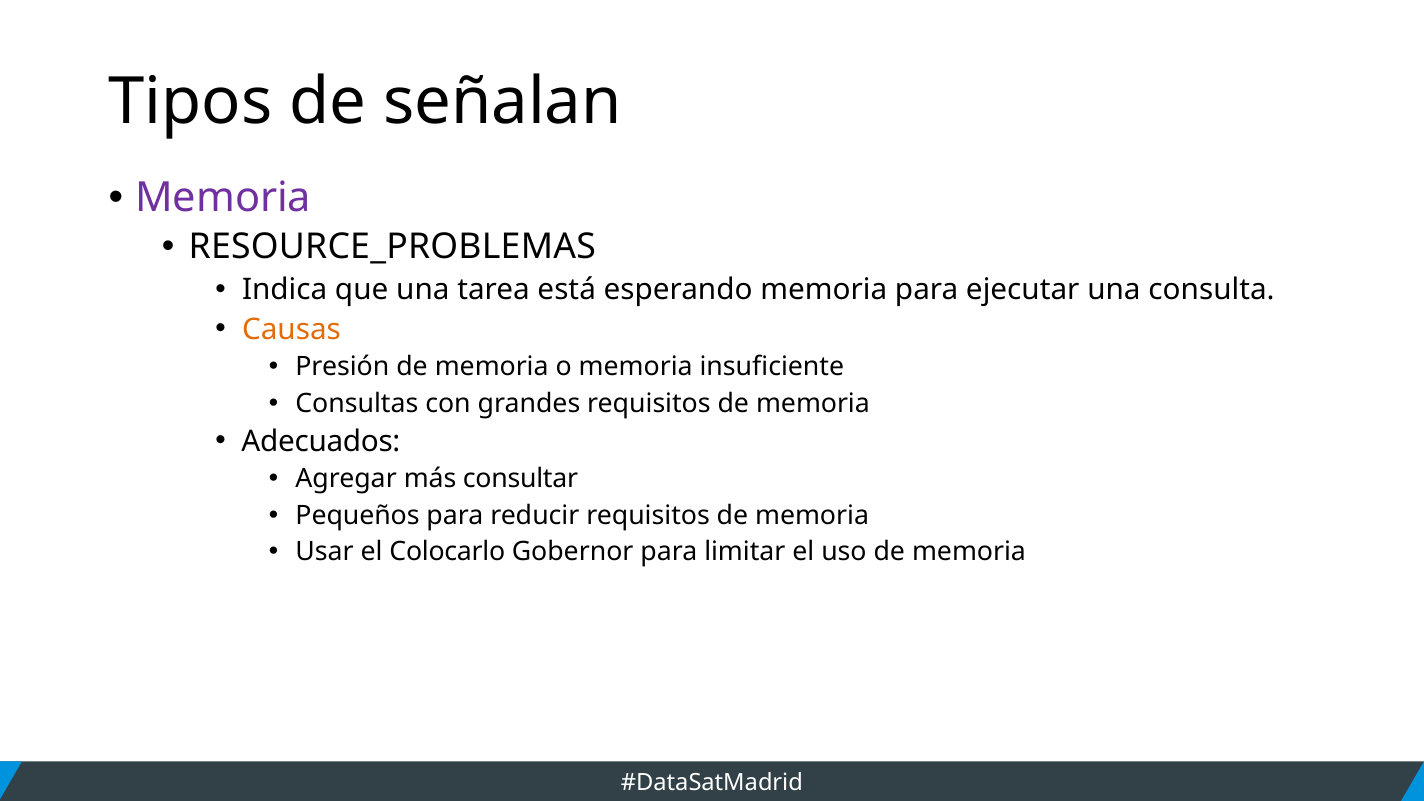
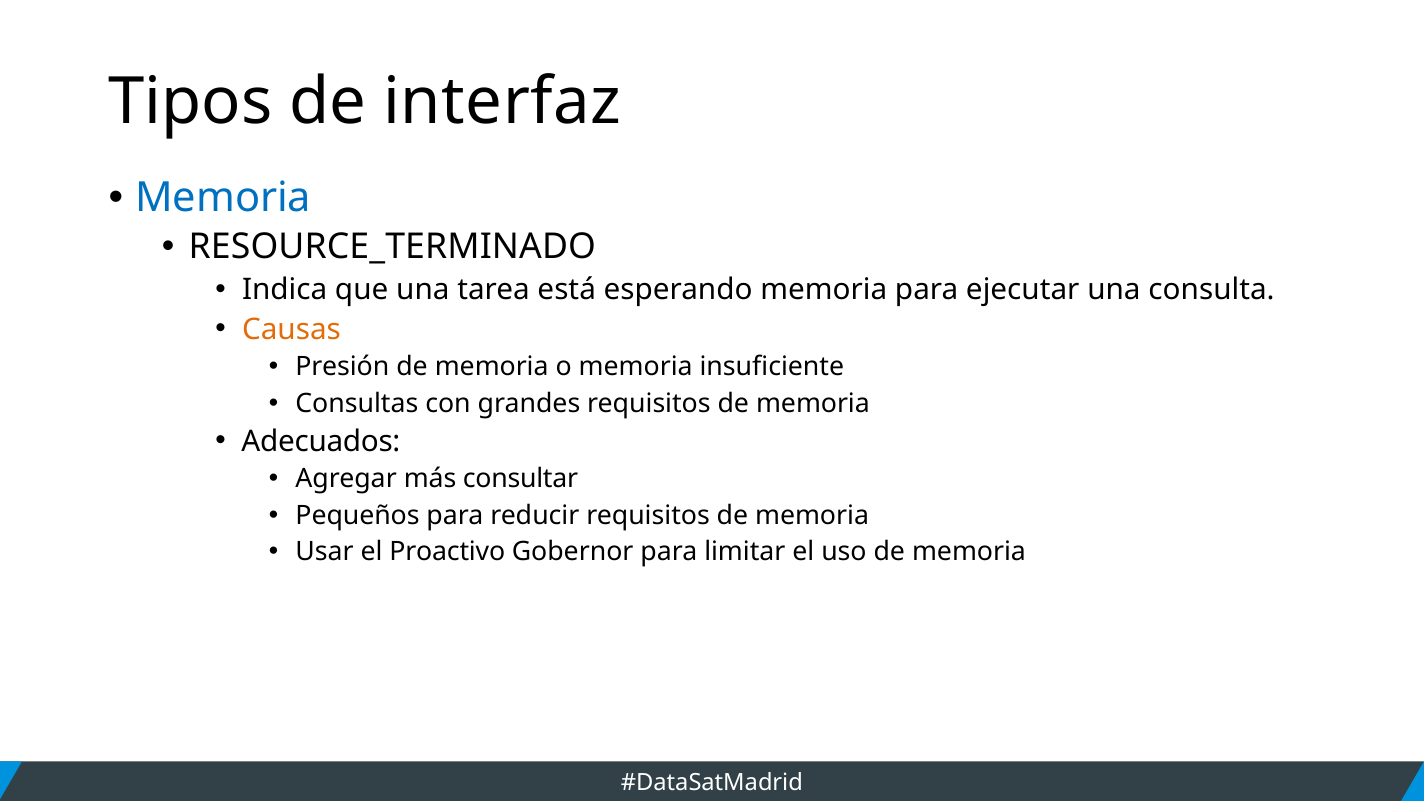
señalan: señalan -> interfaz
Memoria at (223, 198) colour: purple -> blue
RESOURCE_PROBLEMAS: RESOURCE_PROBLEMAS -> RESOURCE_TERMINADO
Colocarlo: Colocarlo -> Proactivo
